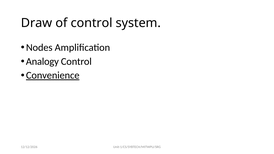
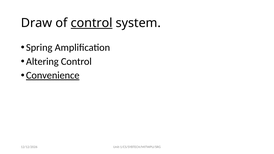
control at (92, 23) underline: none -> present
Nodes: Nodes -> Spring
Analogy: Analogy -> Altering
